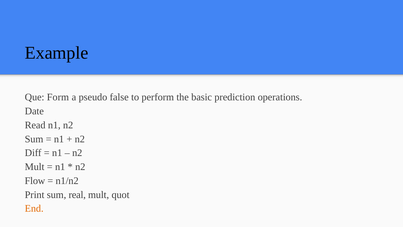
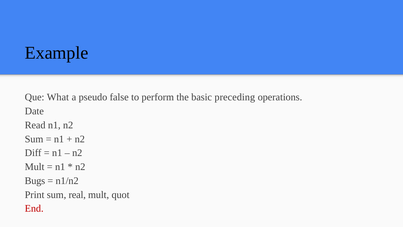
Form: Form -> What
prediction: prediction -> preceding
Flow: Flow -> Bugs
End colour: orange -> red
